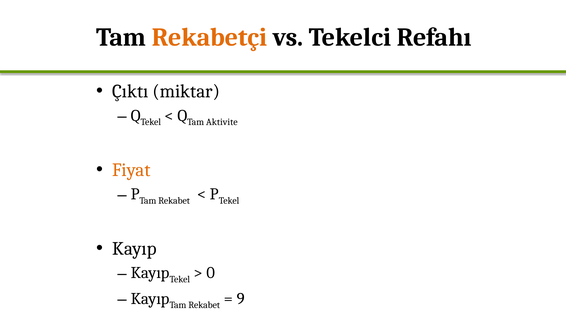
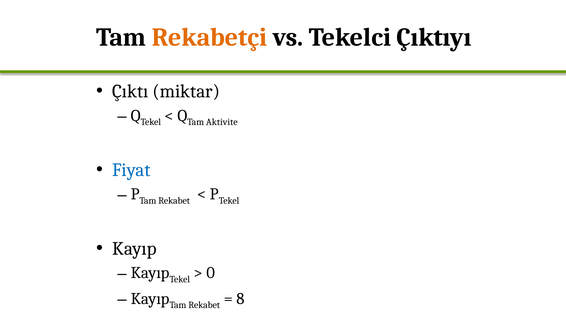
Refahı: Refahı -> Çıktıyı
Fiyat colour: orange -> blue
9: 9 -> 8
